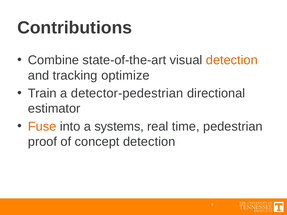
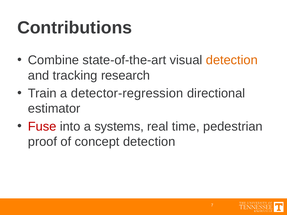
optimize: optimize -> research
detector-pedestrian: detector-pedestrian -> detector-regression
Fuse colour: orange -> red
